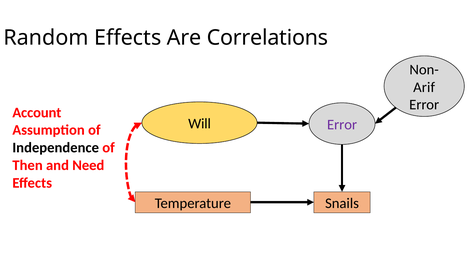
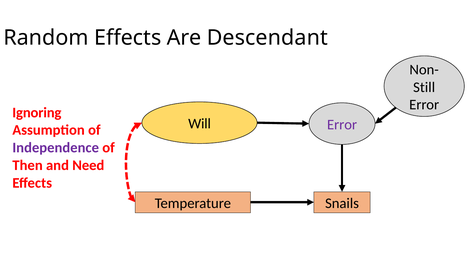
Correlations: Correlations -> Descendant
Arif: Arif -> Still
Account: Account -> Ignoring
Independence colour: black -> purple
